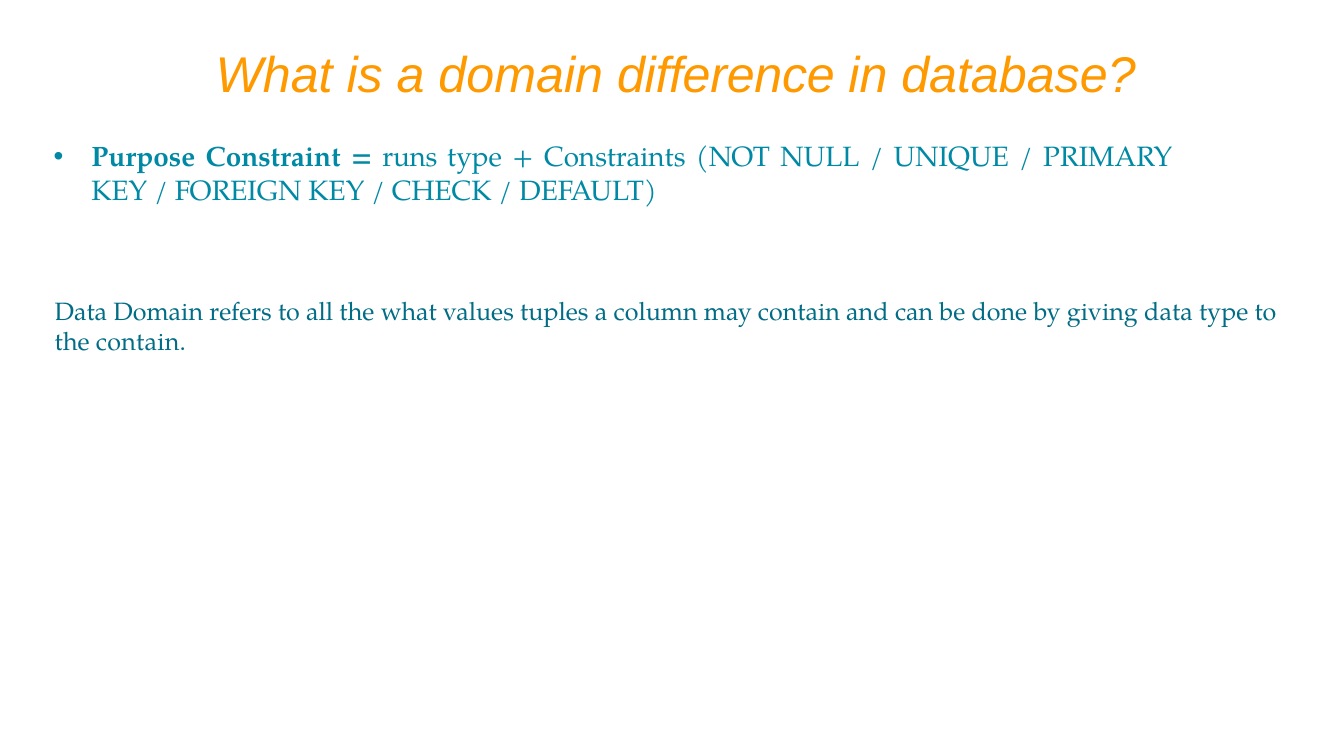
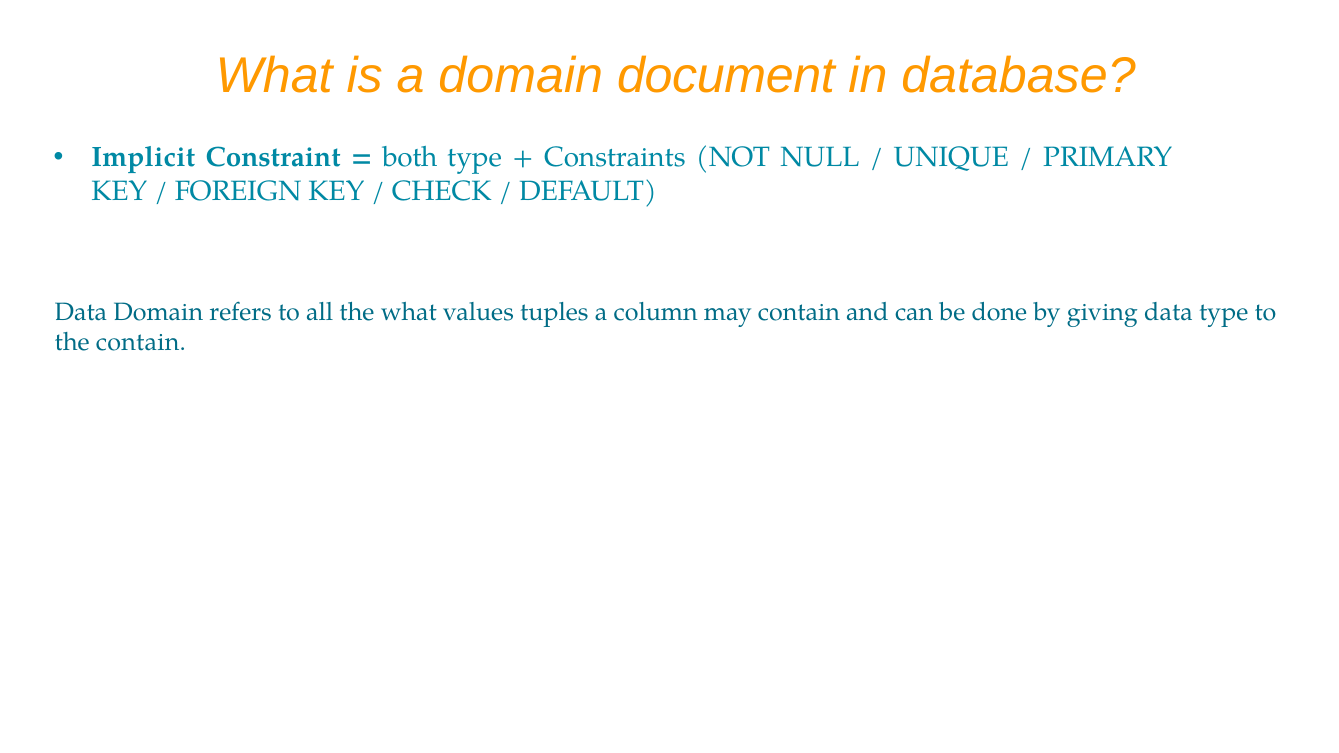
difference: difference -> document
Purpose: Purpose -> Implicit
runs: runs -> both
